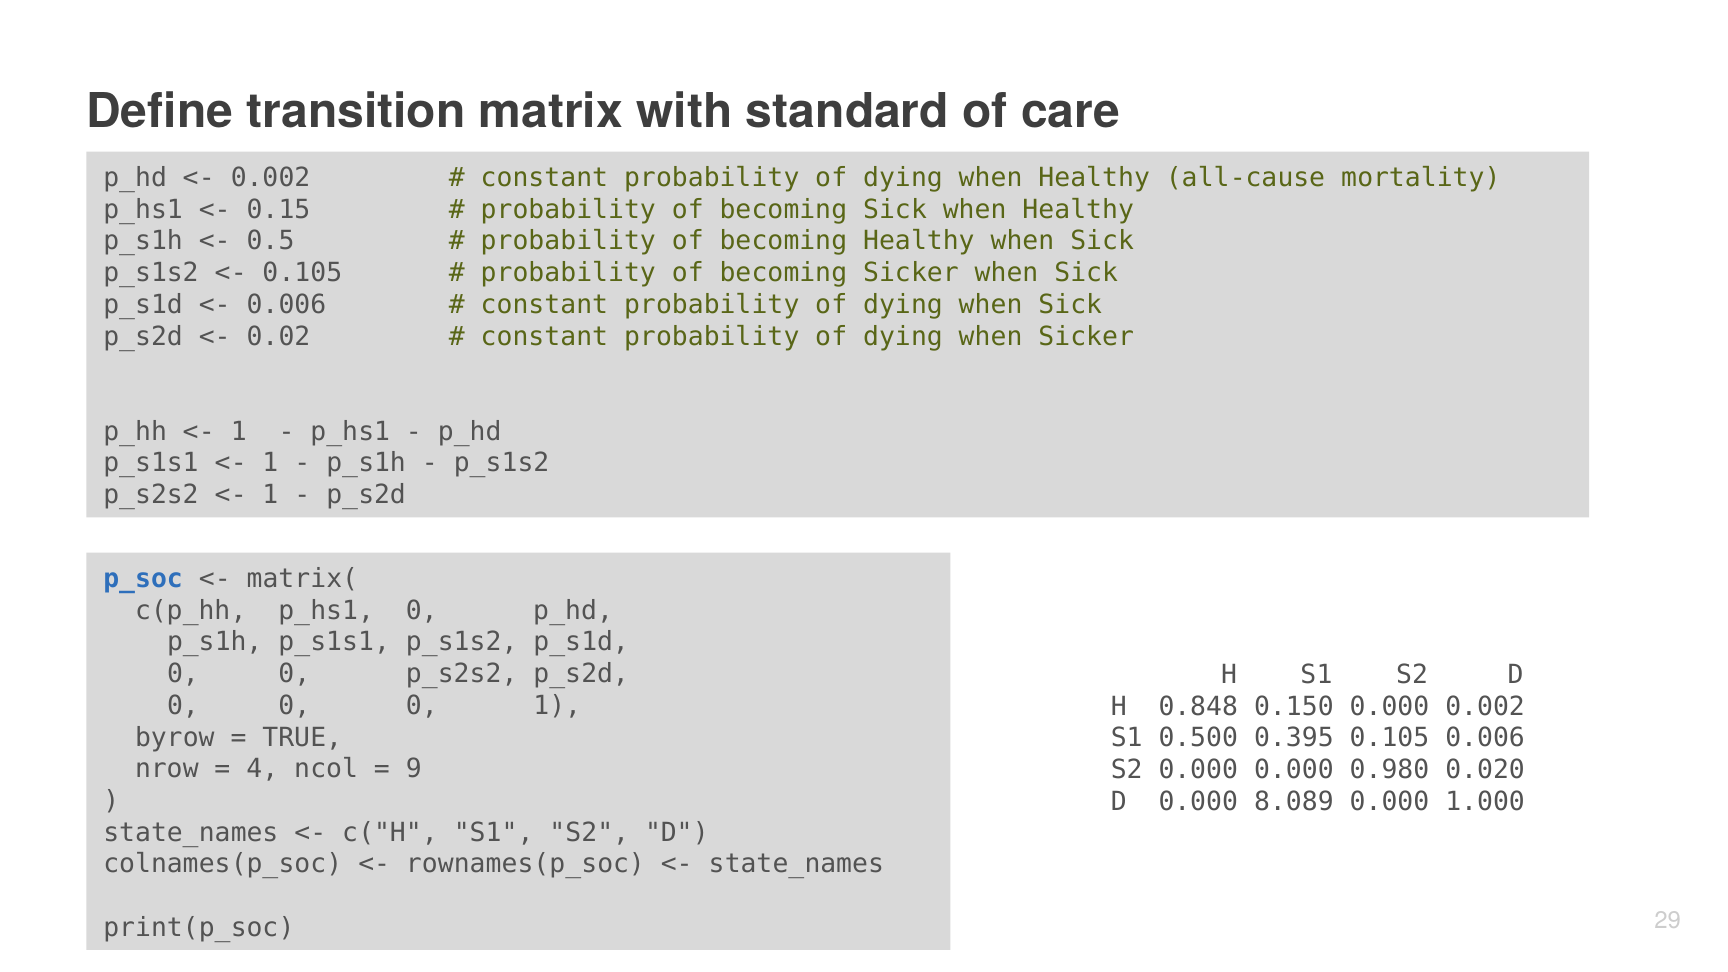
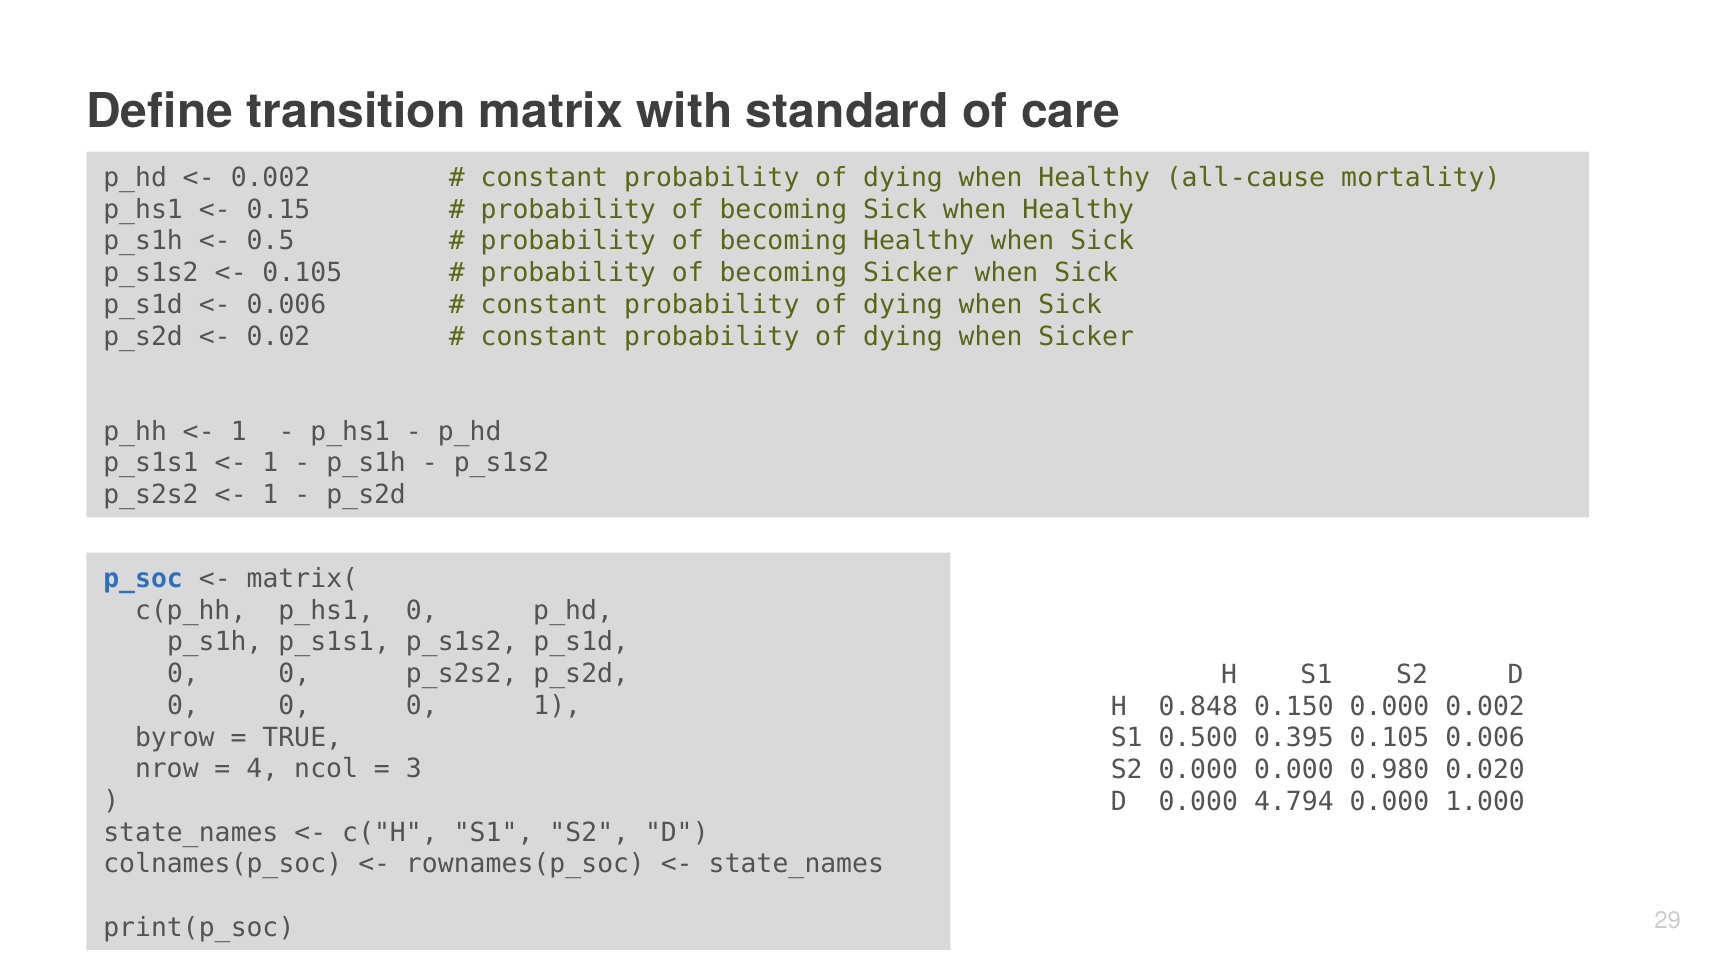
9: 9 -> 3
8.089: 8.089 -> 4.794
